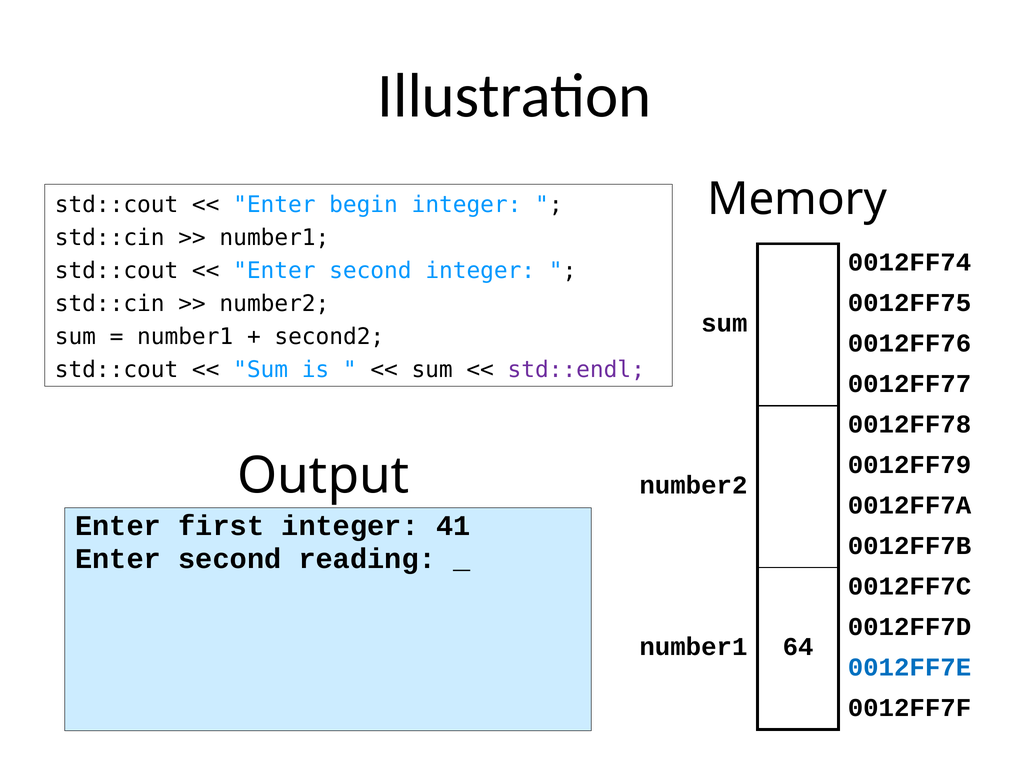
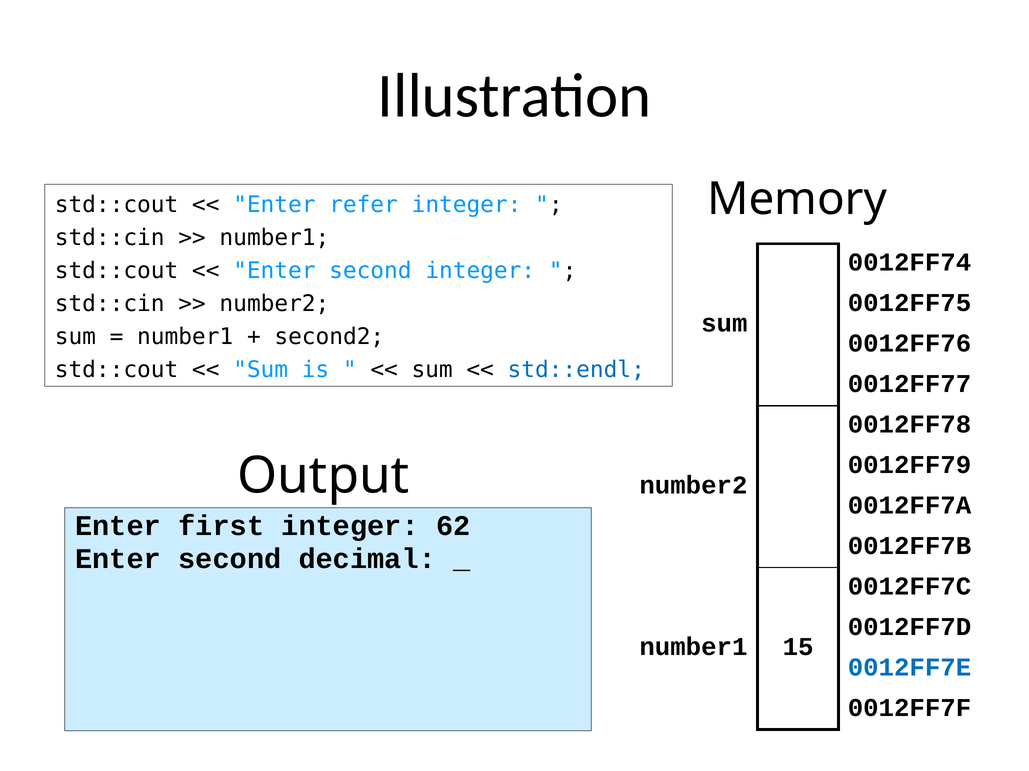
begin: begin -> refer
std::endl colour: purple -> blue
41: 41 -> 62
reading: reading -> decimal
64: 64 -> 15
